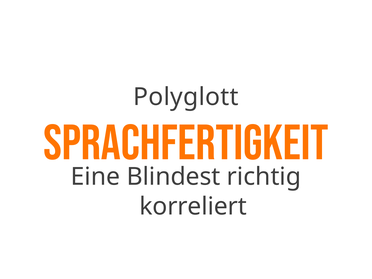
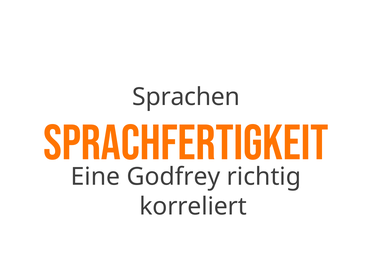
Polyglott: Polyglott -> Sprachen
Blindest: Blindest -> Godfrey
